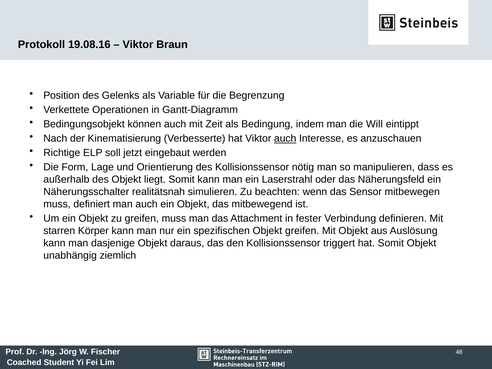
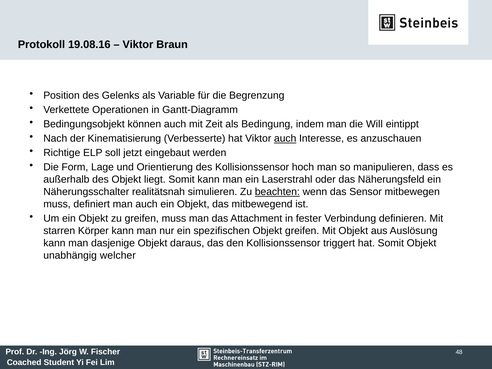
nötig: nötig -> hoch
beachten underline: none -> present
ziemlich: ziemlich -> welcher
